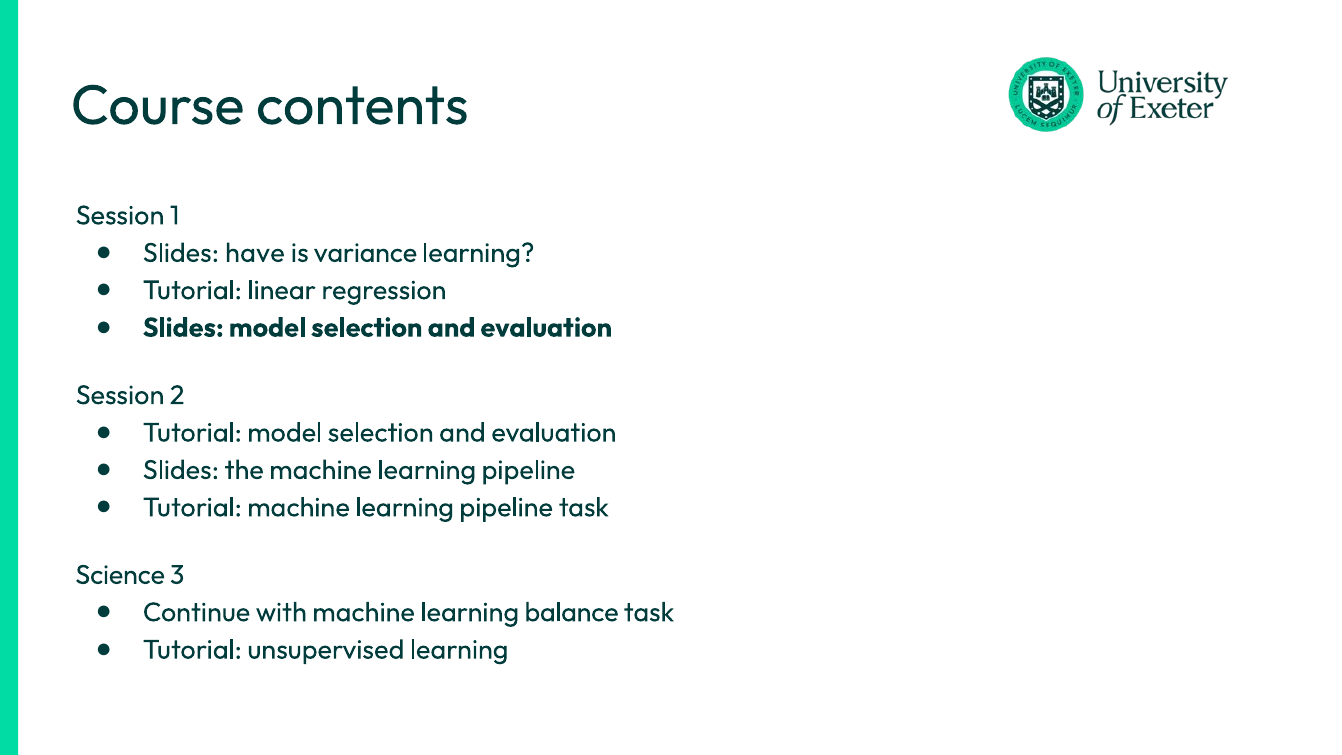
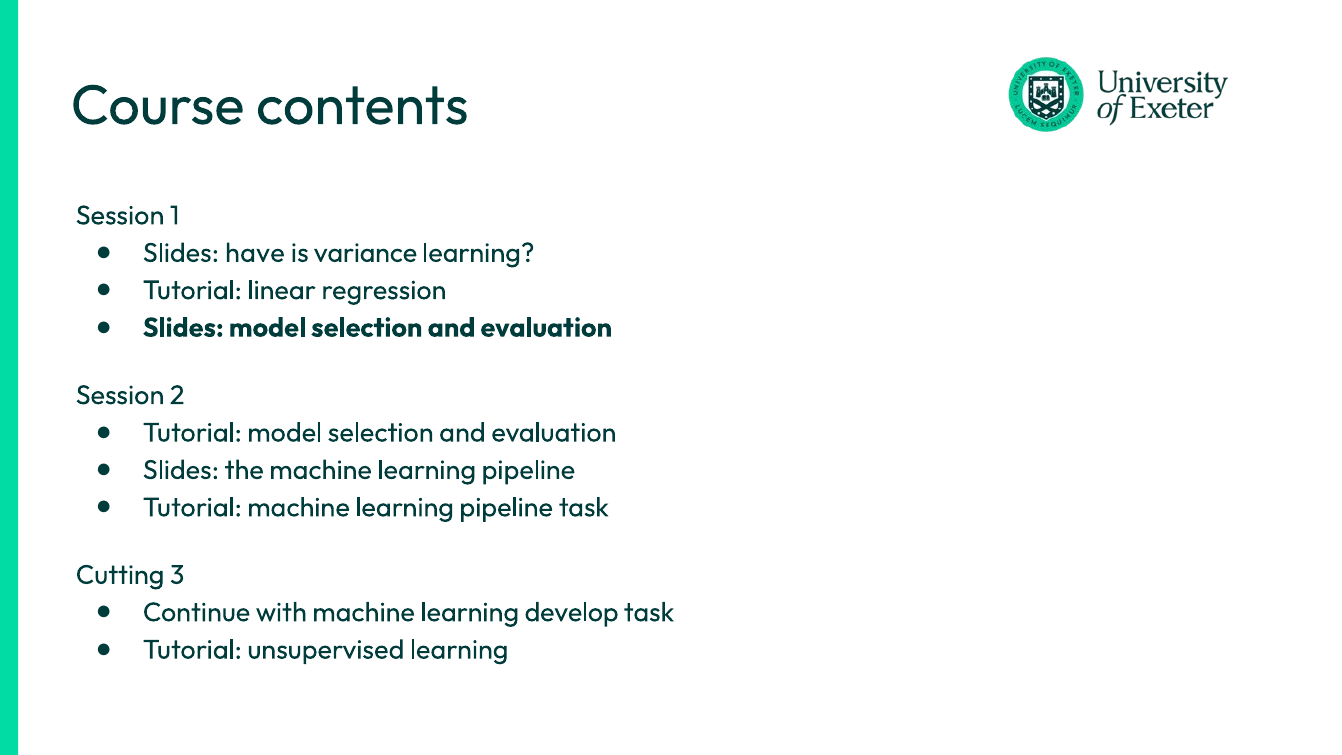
Science: Science -> Cutting
balance: balance -> develop
